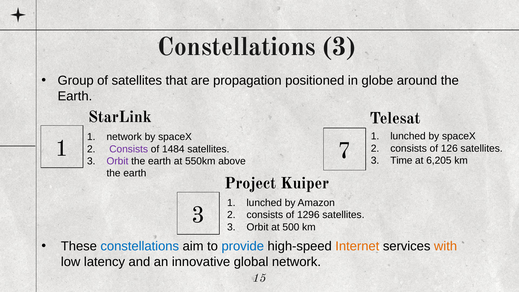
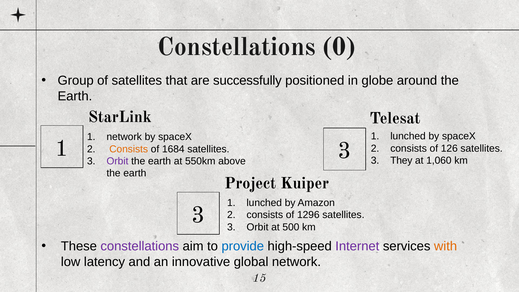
Constellations 3: 3 -> 0
propagation: propagation -> successfully
1 7: 7 -> 3
Consists at (129, 149) colour: purple -> orange
1484: 1484 -> 1684
Time: Time -> They
6,205: 6,205 -> 1,060
constellations at (140, 246) colour: blue -> purple
Internet colour: orange -> purple
